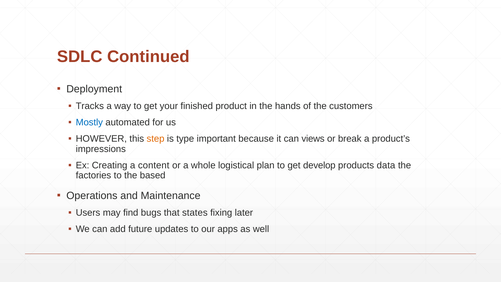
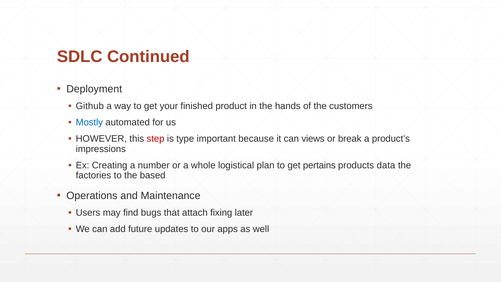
Tracks: Tracks -> Github
step colour: orange -> red
content: content -> number
develop: develop -> pertains
states: states -> attach
